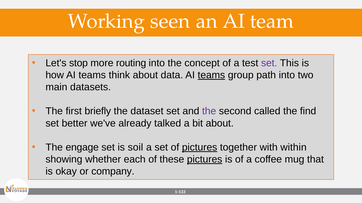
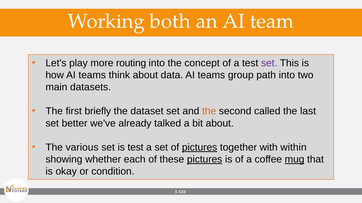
seen: seen -> both
stop: stop -> play
teams at (211, 75) underline: present -> none
the at (209, 112) colour: purple -> orange
find: find -> last
engage: engage -> various
is soil: soil -> test
mug underline: none -> present
company: company -> condition
